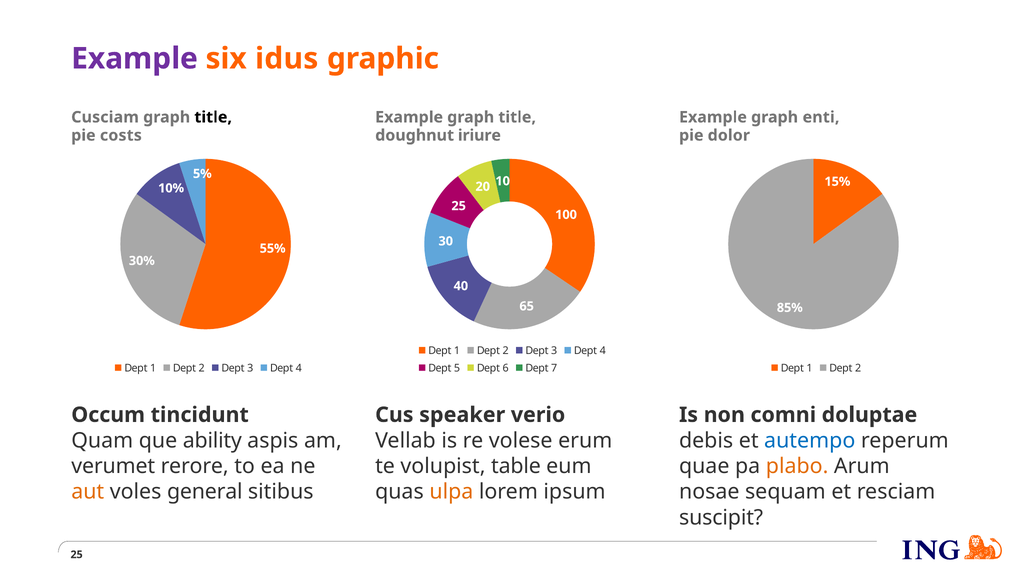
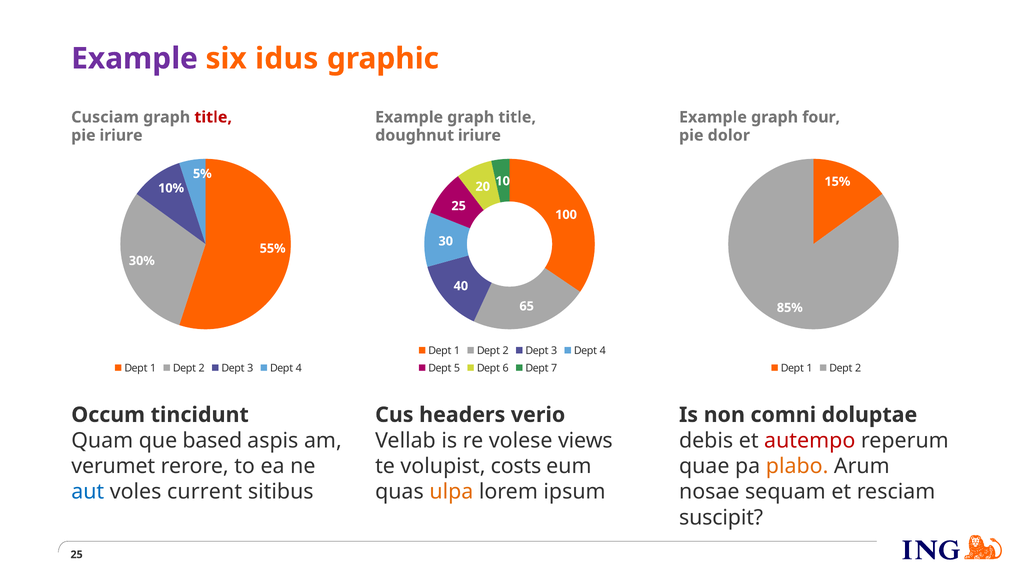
title at (213, 117) colour: black -> red
enti: enti -> four
pie costs: costs -> iriure
speaker: speaker -> headers
ability: ability -> based
erum: erum -> views
autempo colour: blue -> red
table: table -> costs
aut colour: orange -> blue
general: general -> current
